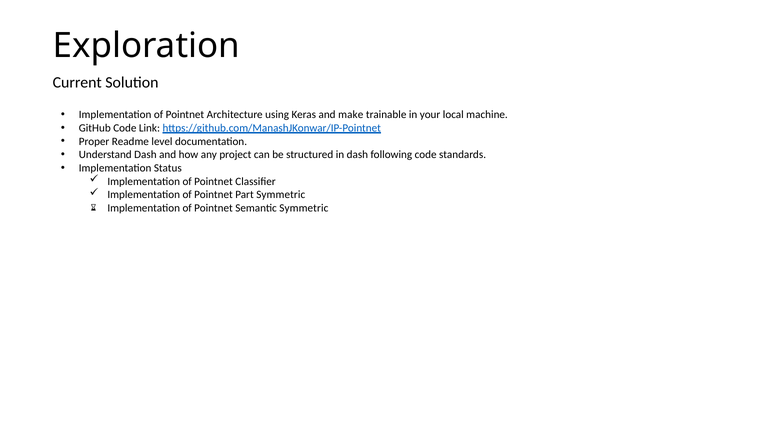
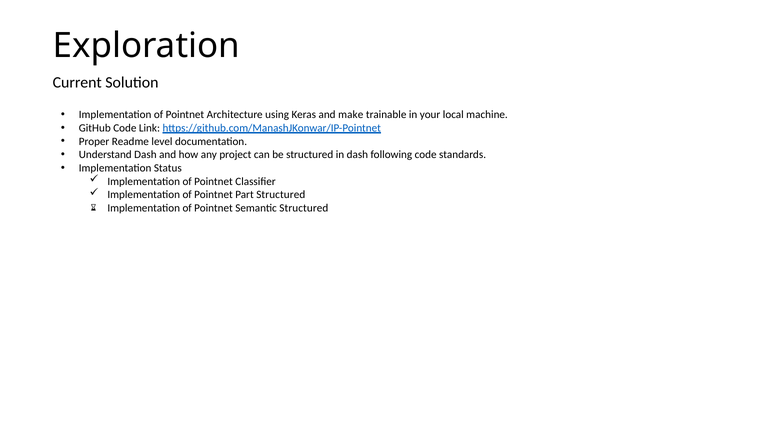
Part Symmetric: Symmetric -> Structured
Semantic Symmetric: Symmetric -> Structured
